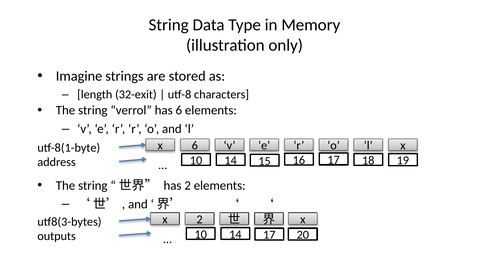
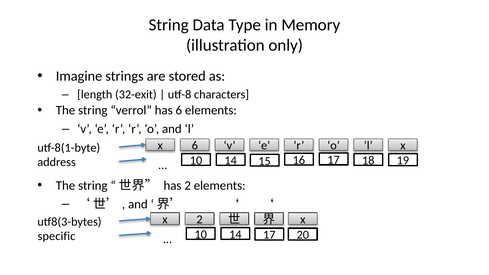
outputs: outputs -> specific
